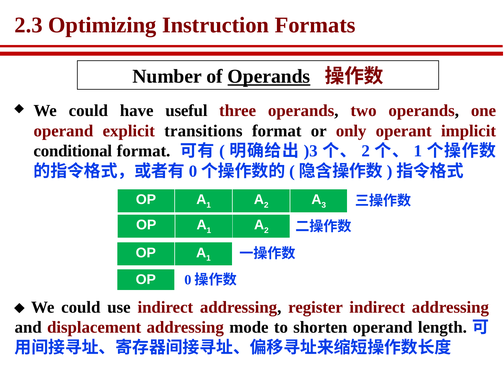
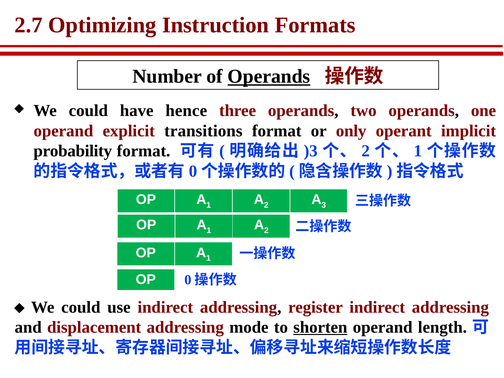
2.3: 2.3 -> 2.7
useful: useful -> hence
conditional: conditional -> probability
shorten underline: none -> present
